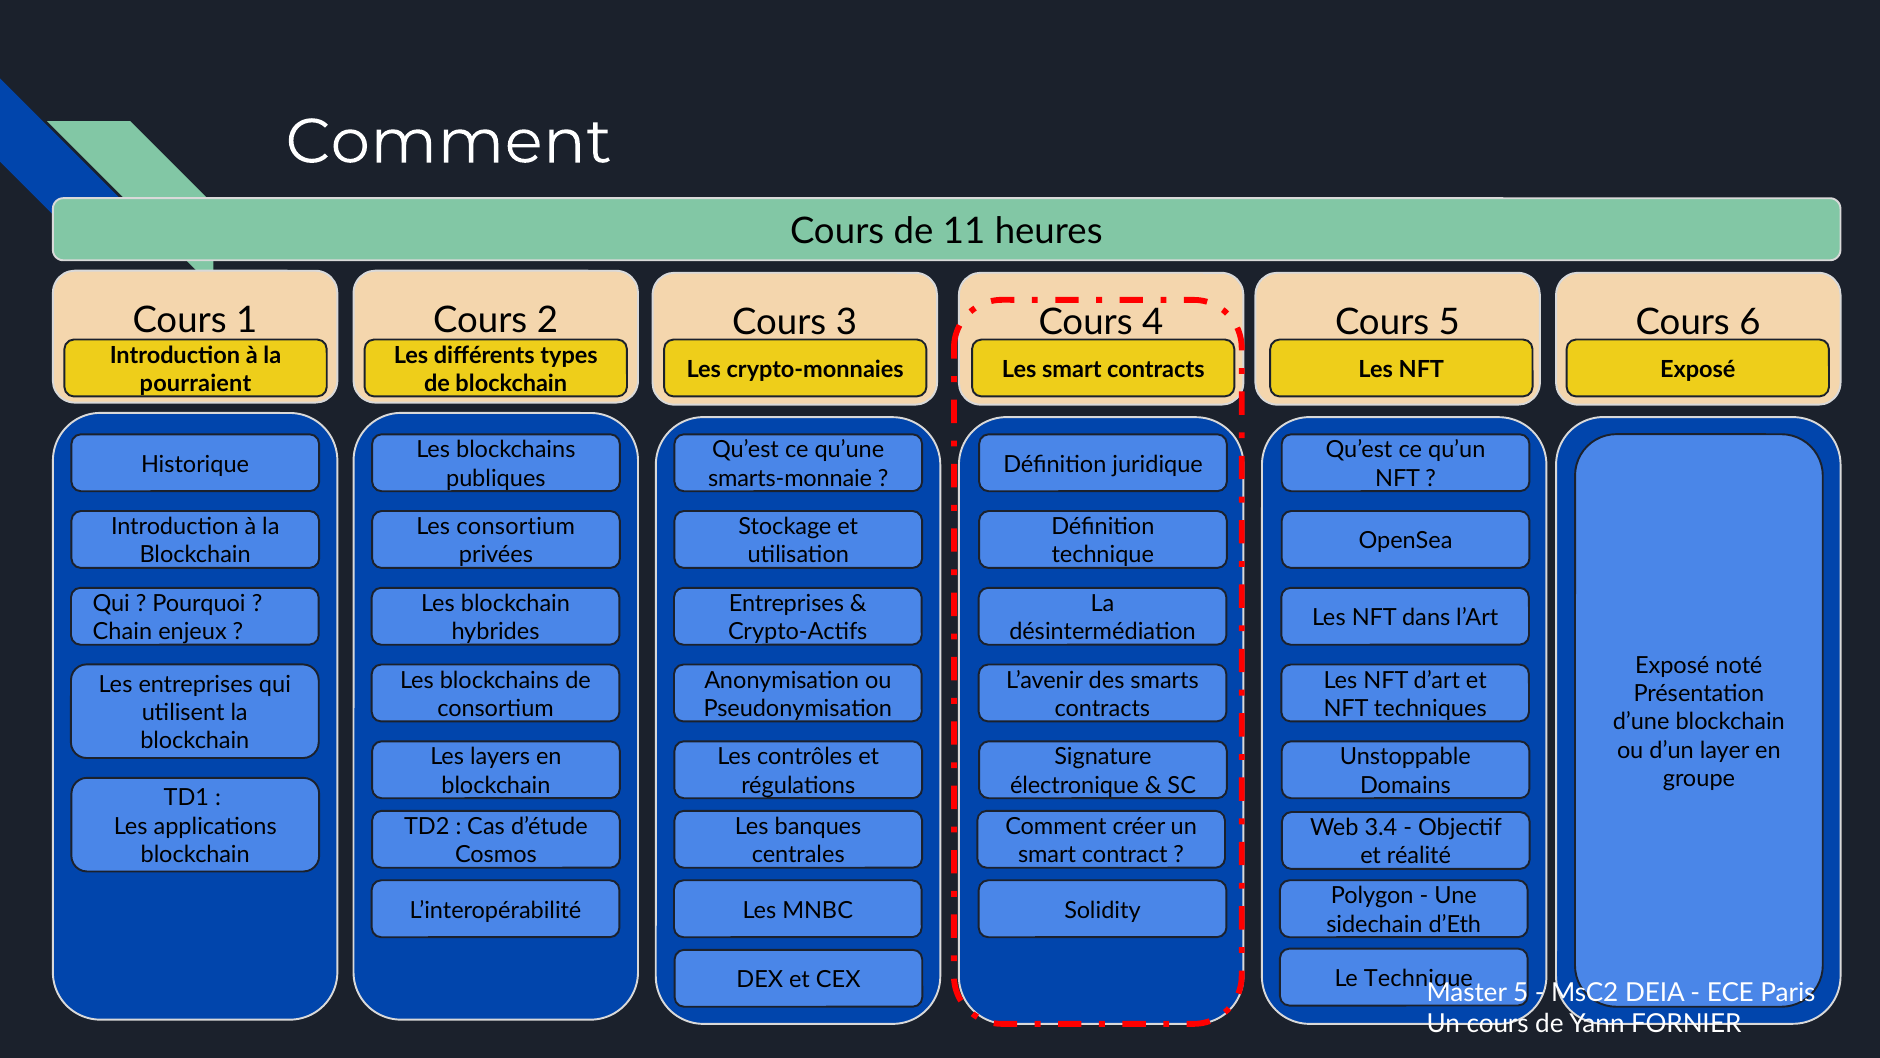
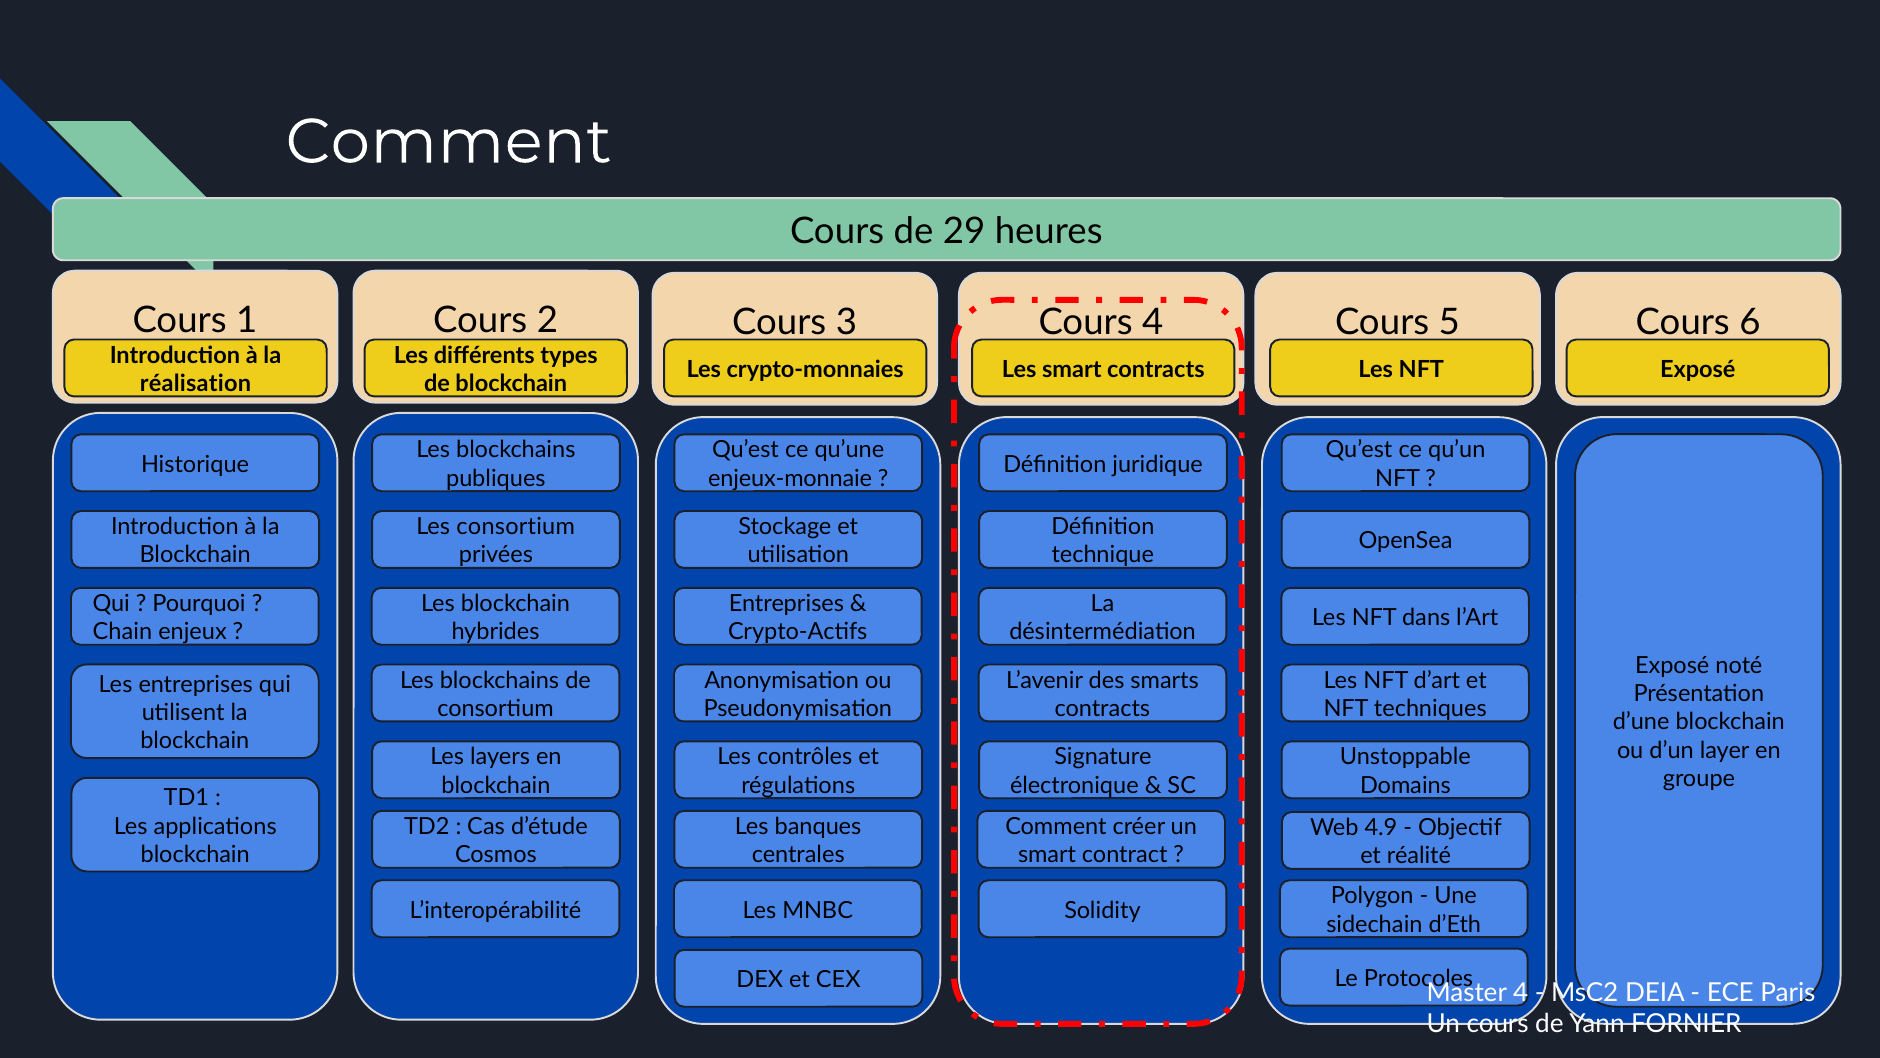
11: 11 -> 29
pourraient: pourraient -> réalisation
smarts-monnaie: smarts-monnaie -> enjeux-monnaie
3.4: 3.4 -> 4.9
Le Technique: Technique -> Protocoles
Master 5: 5 -> 4
